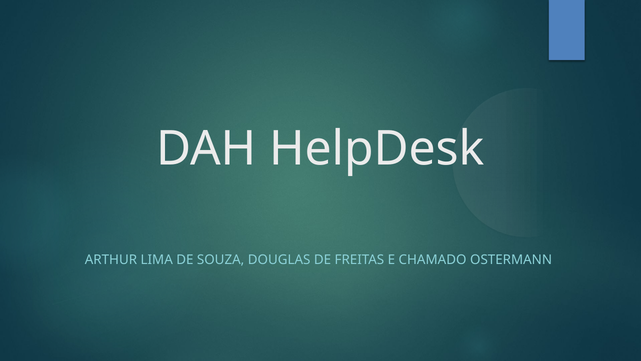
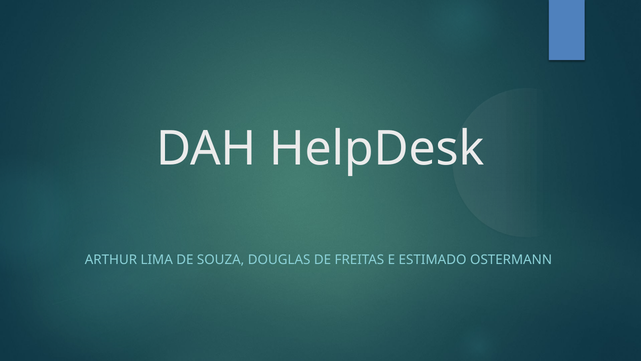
CHAMADO: CHAMADO -> ESTIMADO
